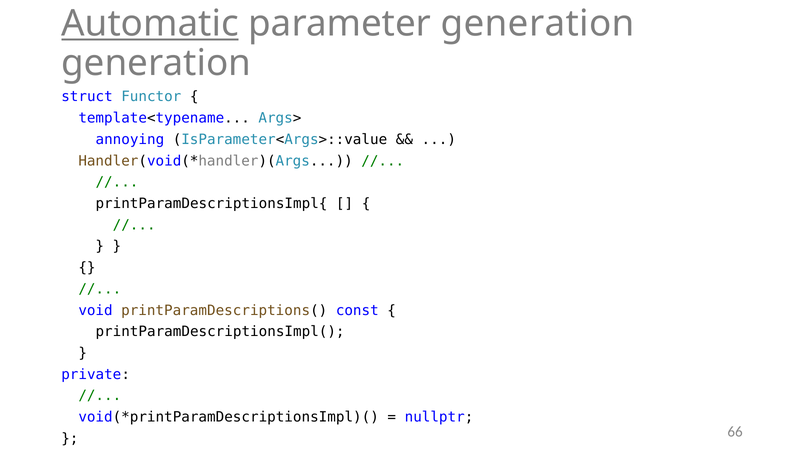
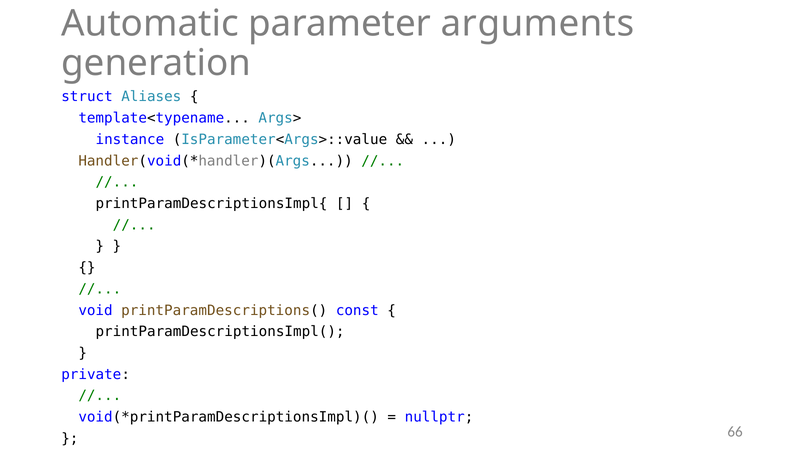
Automatic underline: present -> none
parameter generation: generation -> arguments
Functor: Functor -> Aliases
annoying: annoying -> instance
